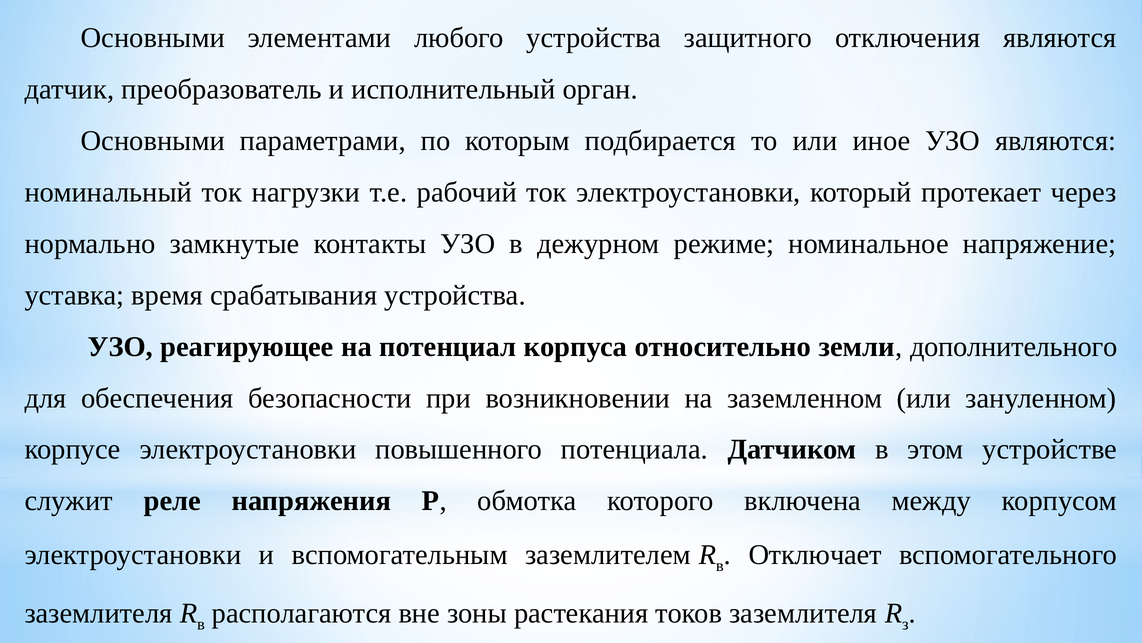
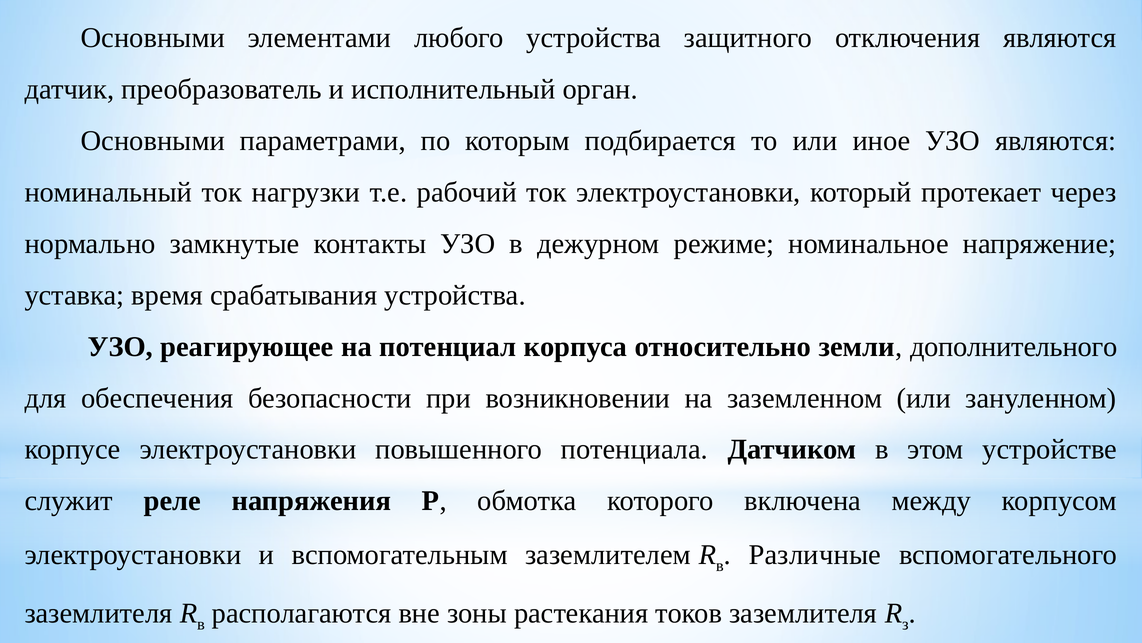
Отключает: Отключает -> Различные
